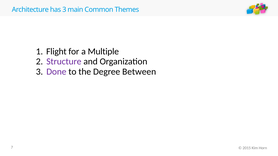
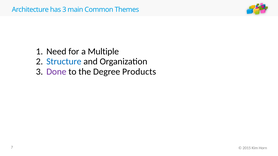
Flight: Flight -> Need
Structure colour: purple -> blue
Between: Between -> Products
